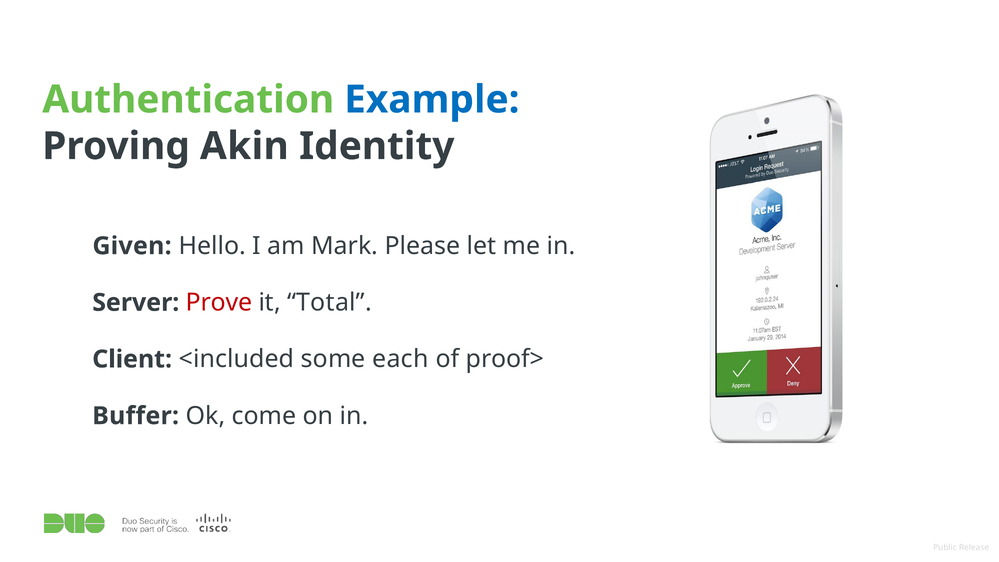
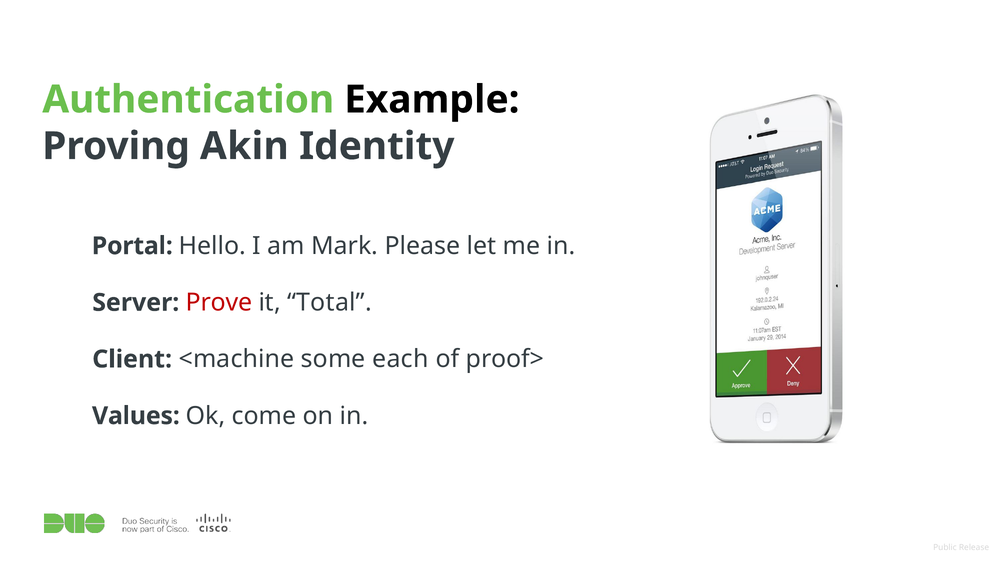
Example colour: blue -> black
Given: Given -> Portal
<included: <included -> <machine
Buffer: Buffer -> Values
